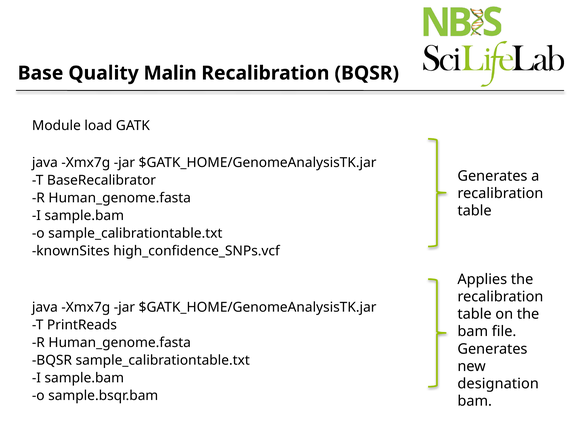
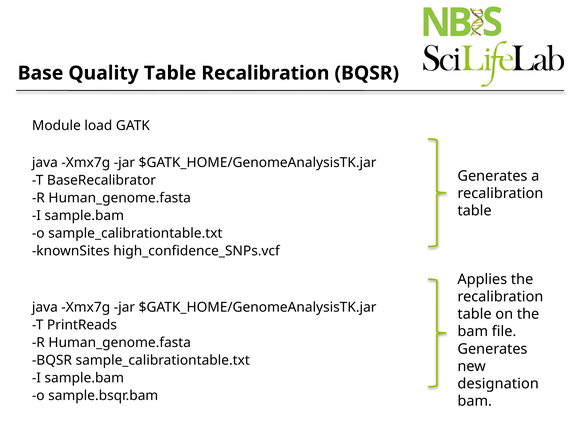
Quality Malin: Malin -> Table
